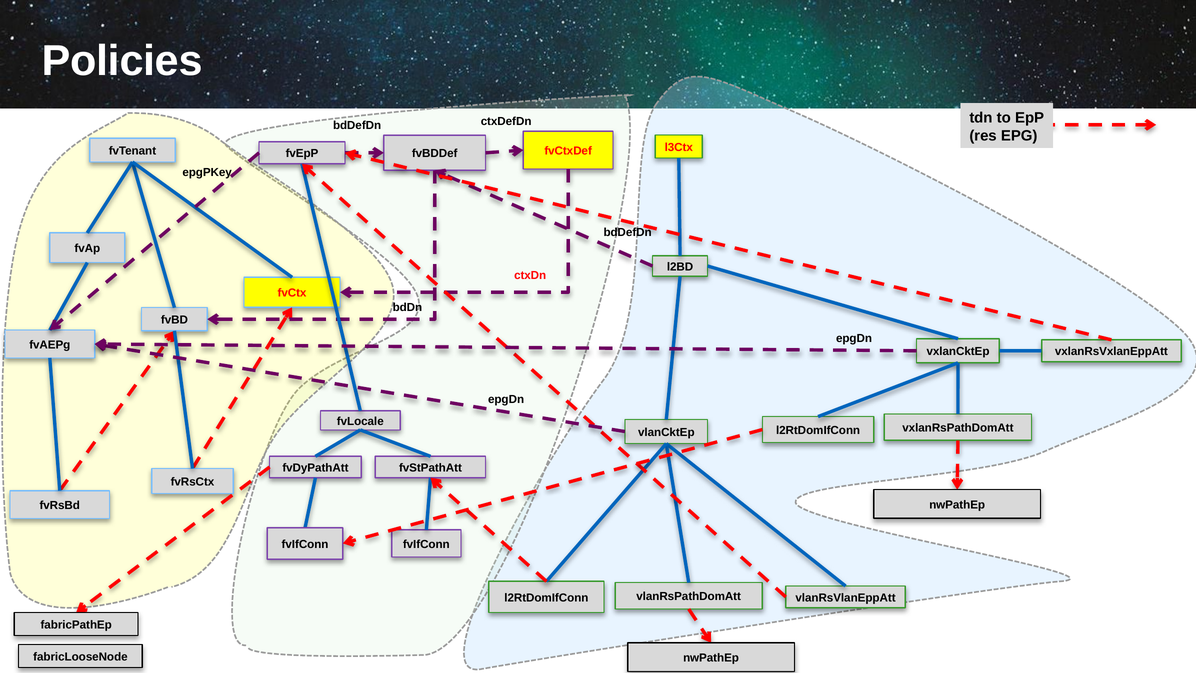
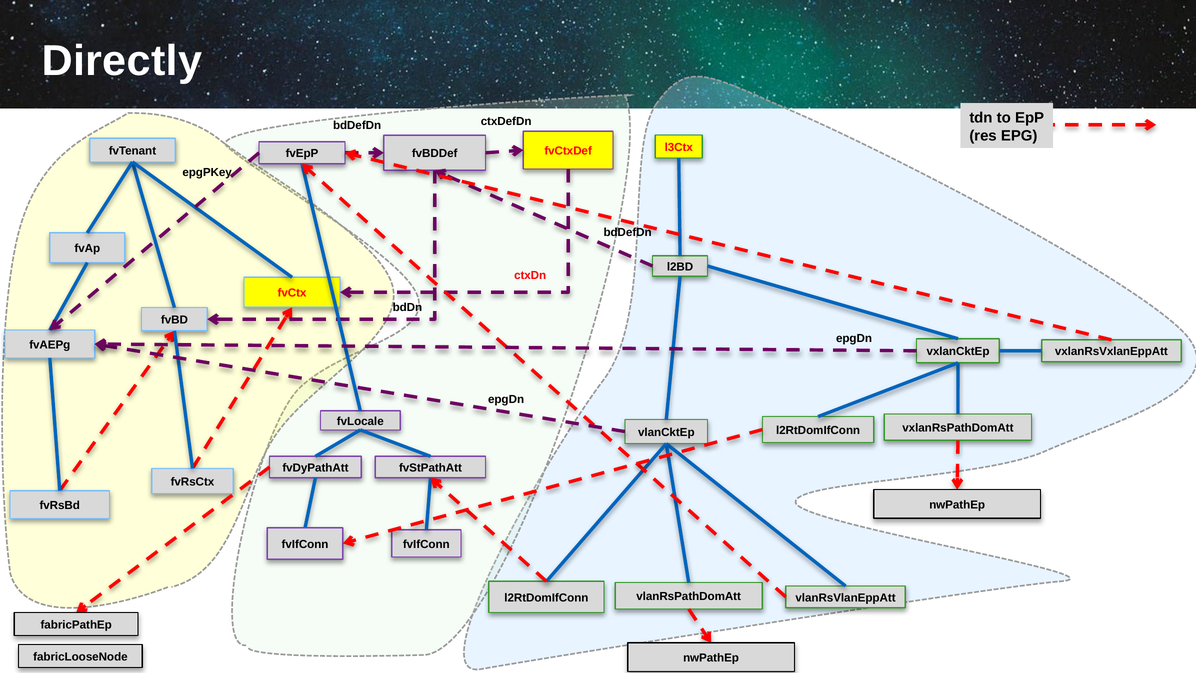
Policies: Policies -> Directly
